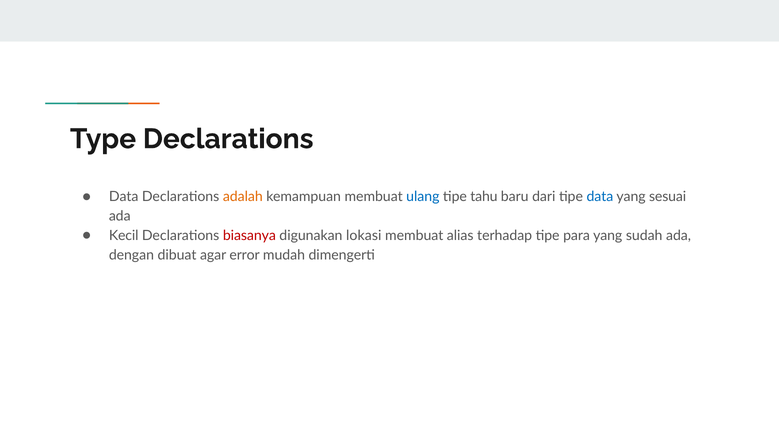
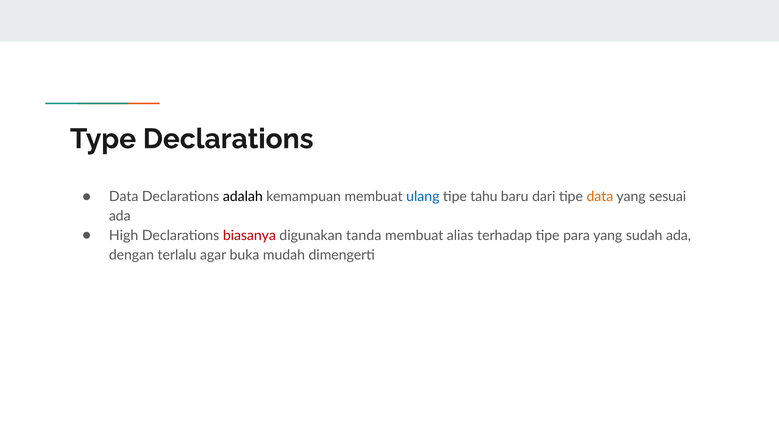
adalah colour: orange -> black
data at (600, 197) colour: blue -> orange
Kecil: Kecil -> High
lokasi: lokasi -> tanda
dibuat: dibuat -> terlalu
error: error -> buka
